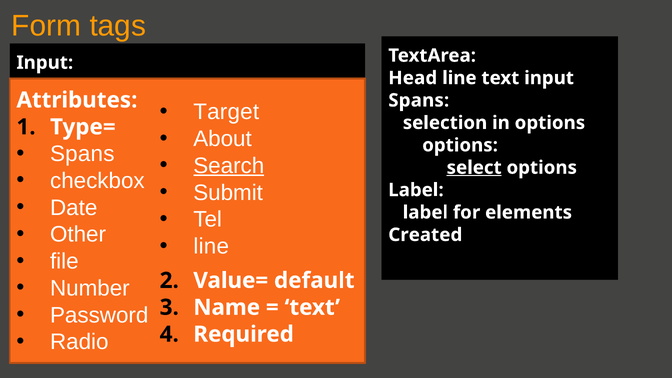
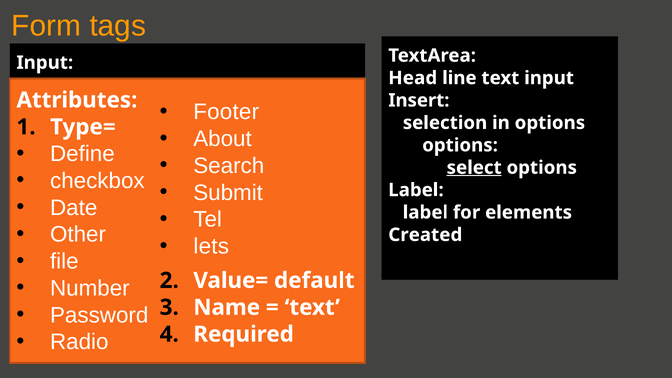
Spans at (419, 100): Spans -> Insert
Target: Target -> Footer
Spans at (82, 154): Spans -> Define
Search underline: present -> none
line at (211, 246): line -> lets
